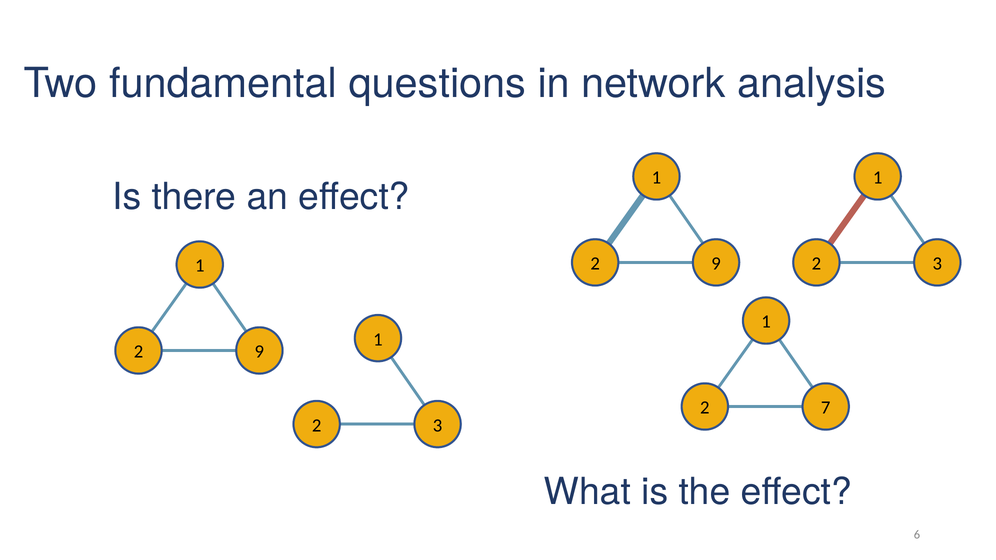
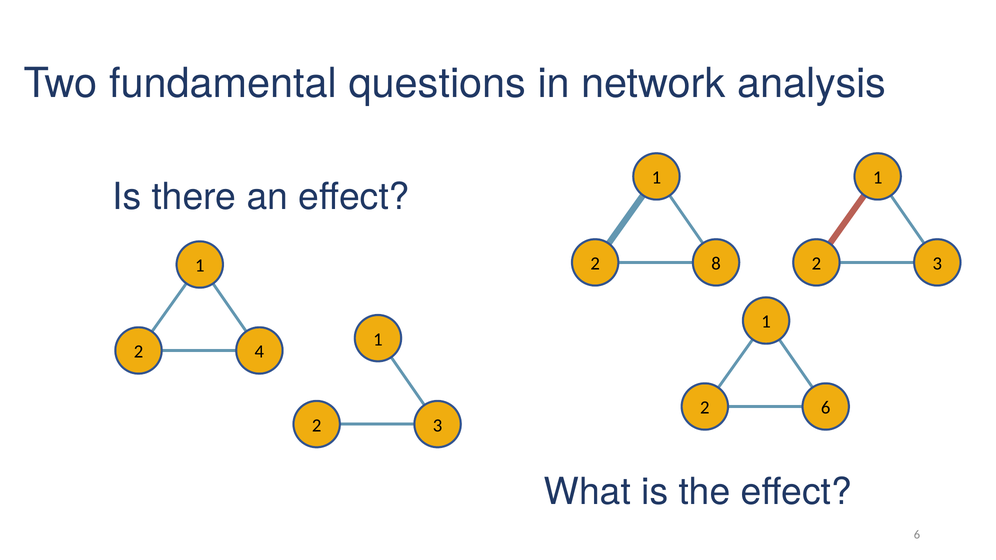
9 at (716, 264): 9 -> 8
9 at (259, 352): 9 -> 4
2 7: 7 -> 6
